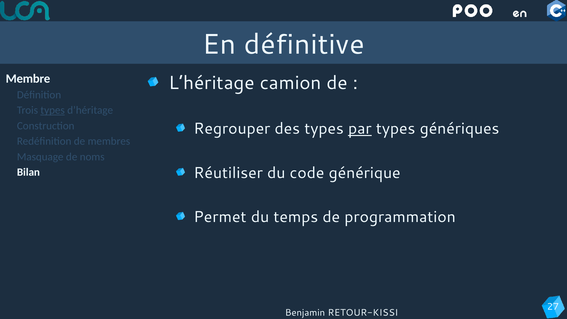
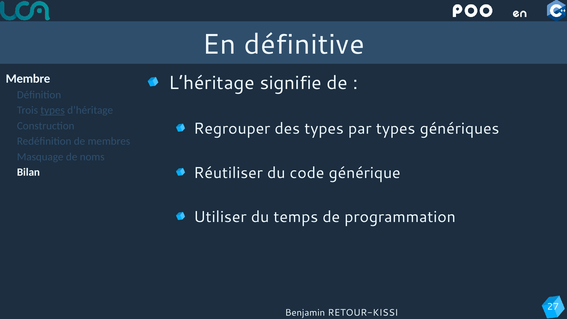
camion: camion -> signifie
par underline: present -> none
Permet: Permet -> Utiliser
